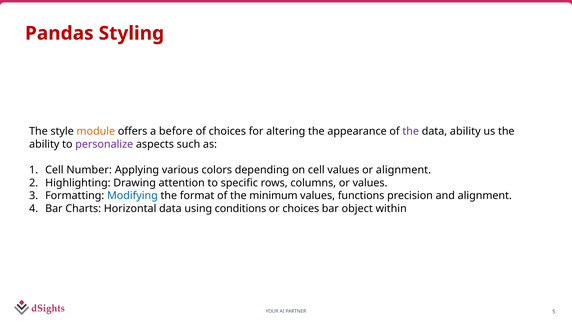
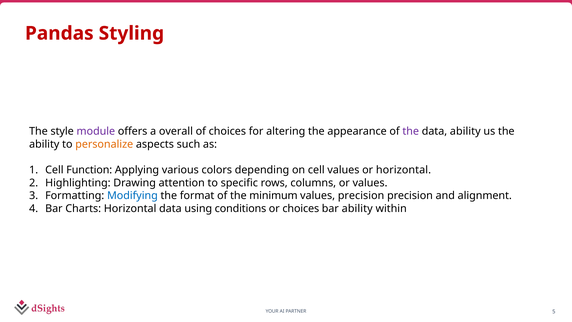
module colour: orange -> purple
before: before -> overall
personalize colour: purple -> orange
Number: Number -> Function
or alignment: alignment -> horizontal
values functions: functions -> precision
bar object: object -> ability
